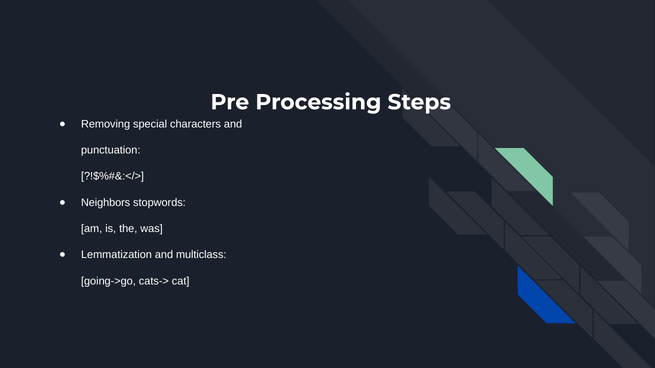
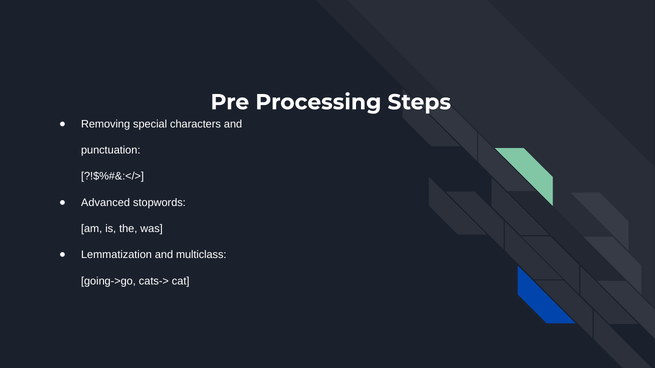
Neighbors: Neighbors -> Advanced
